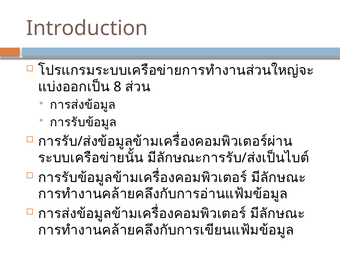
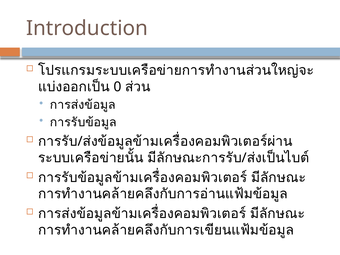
8: 8 -> 0
